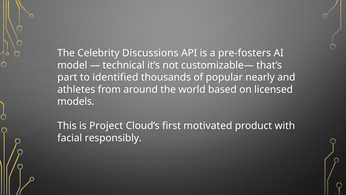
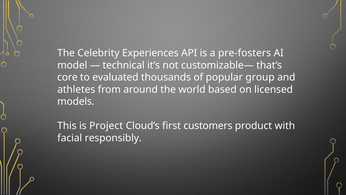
Discussions: Discussions -> Experiences
part: part -> core
identified: identified -> evaluated
nearly: nearly -> group
motivated: motivated -> customers
